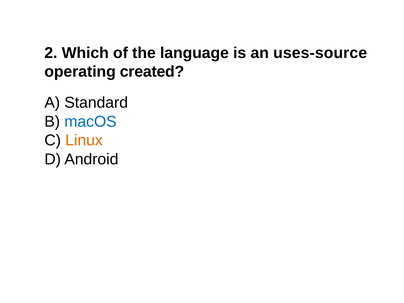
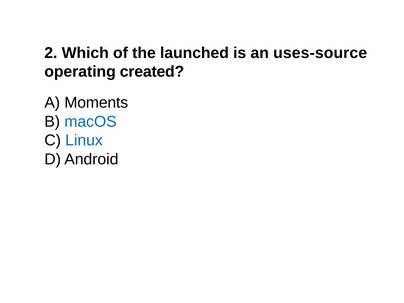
language: language -> launched
Standard: Standard -> Moments
Linux colour: orange -> blue
